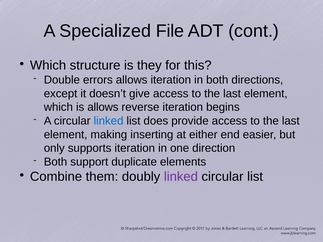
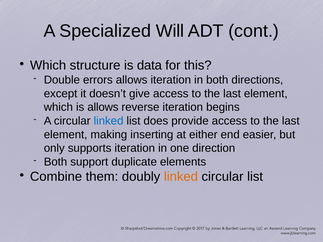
File: File -> Will
they: they -> data
linked at (181, 177) colour: purple -> orange
